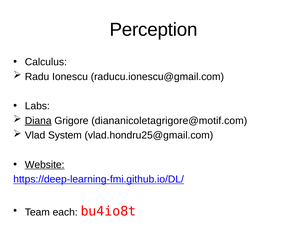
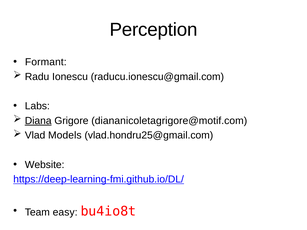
Calculus: Calculus -> Formant
System: System -> Models
Website underline: present -> none
each: each -> easy
